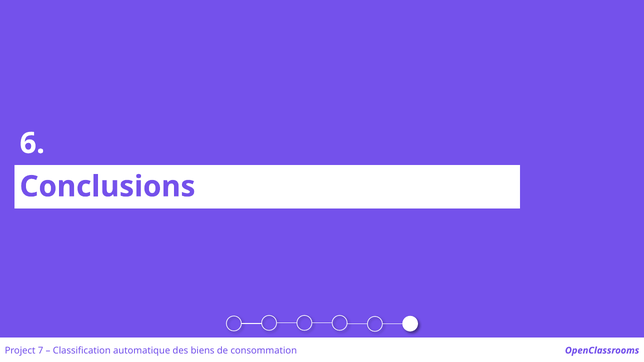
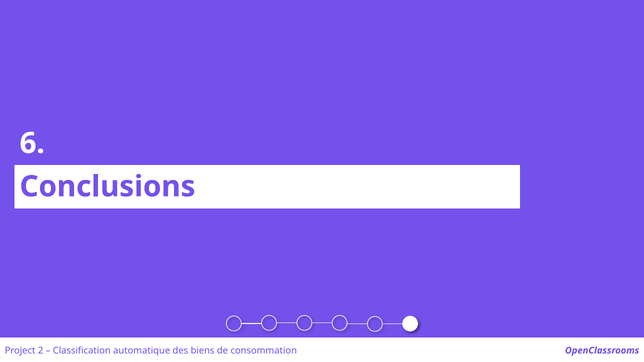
7: 7 -> 2
